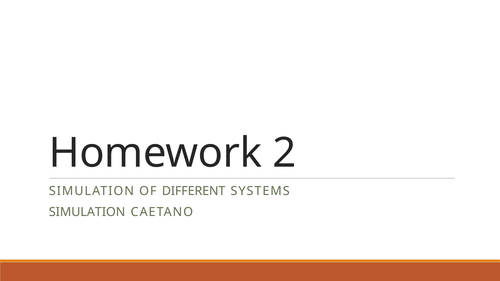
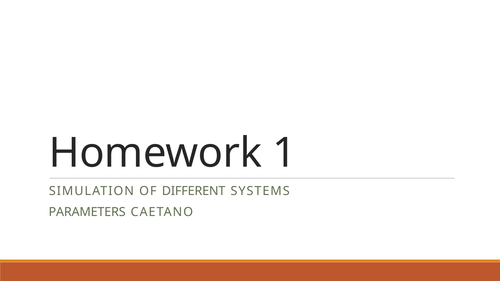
2: 2 -> 1
SIMULATION at (87, 212): SIMULATION -> PARAMETERS
